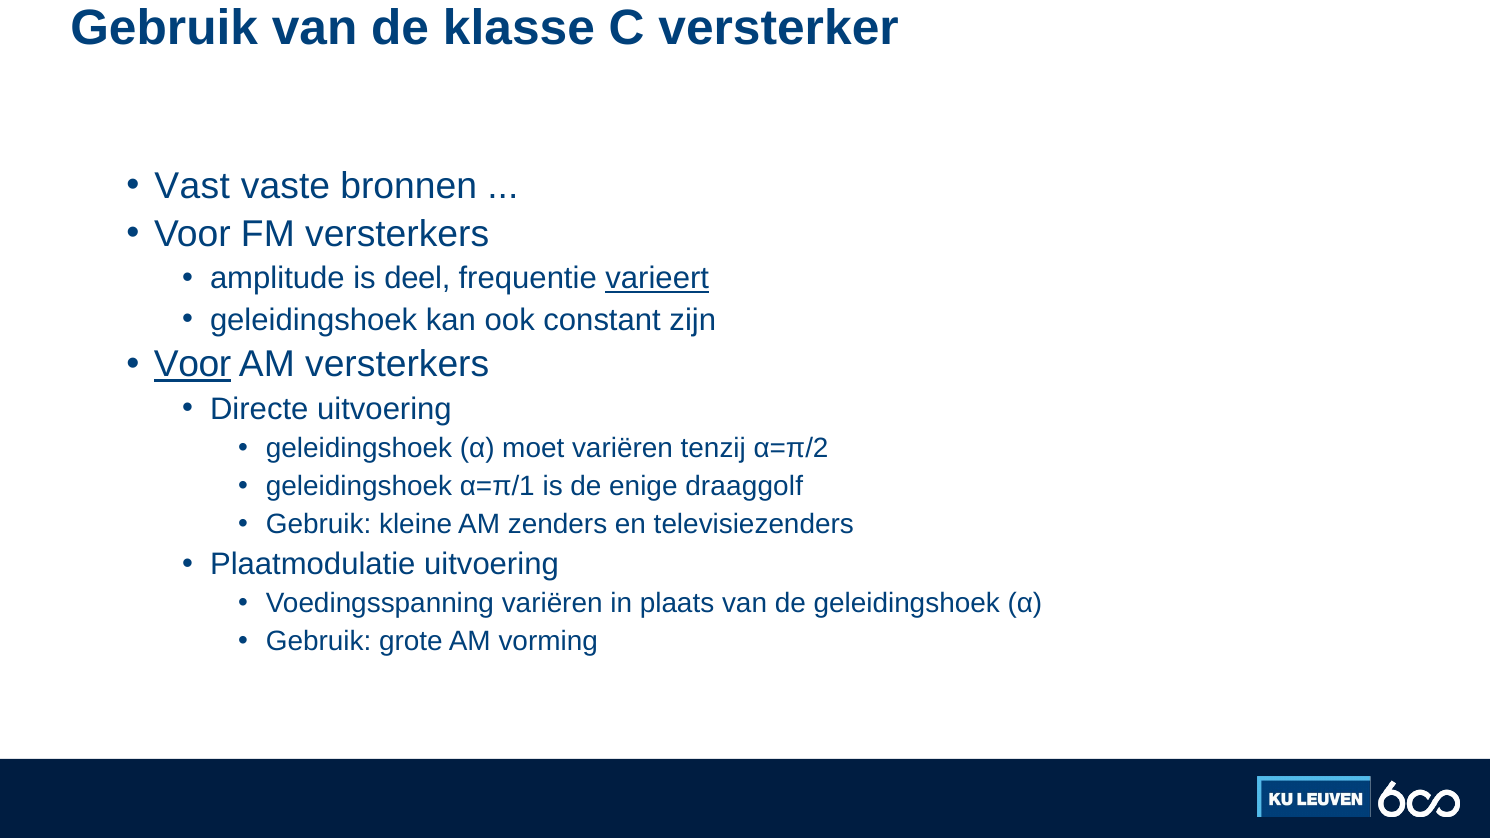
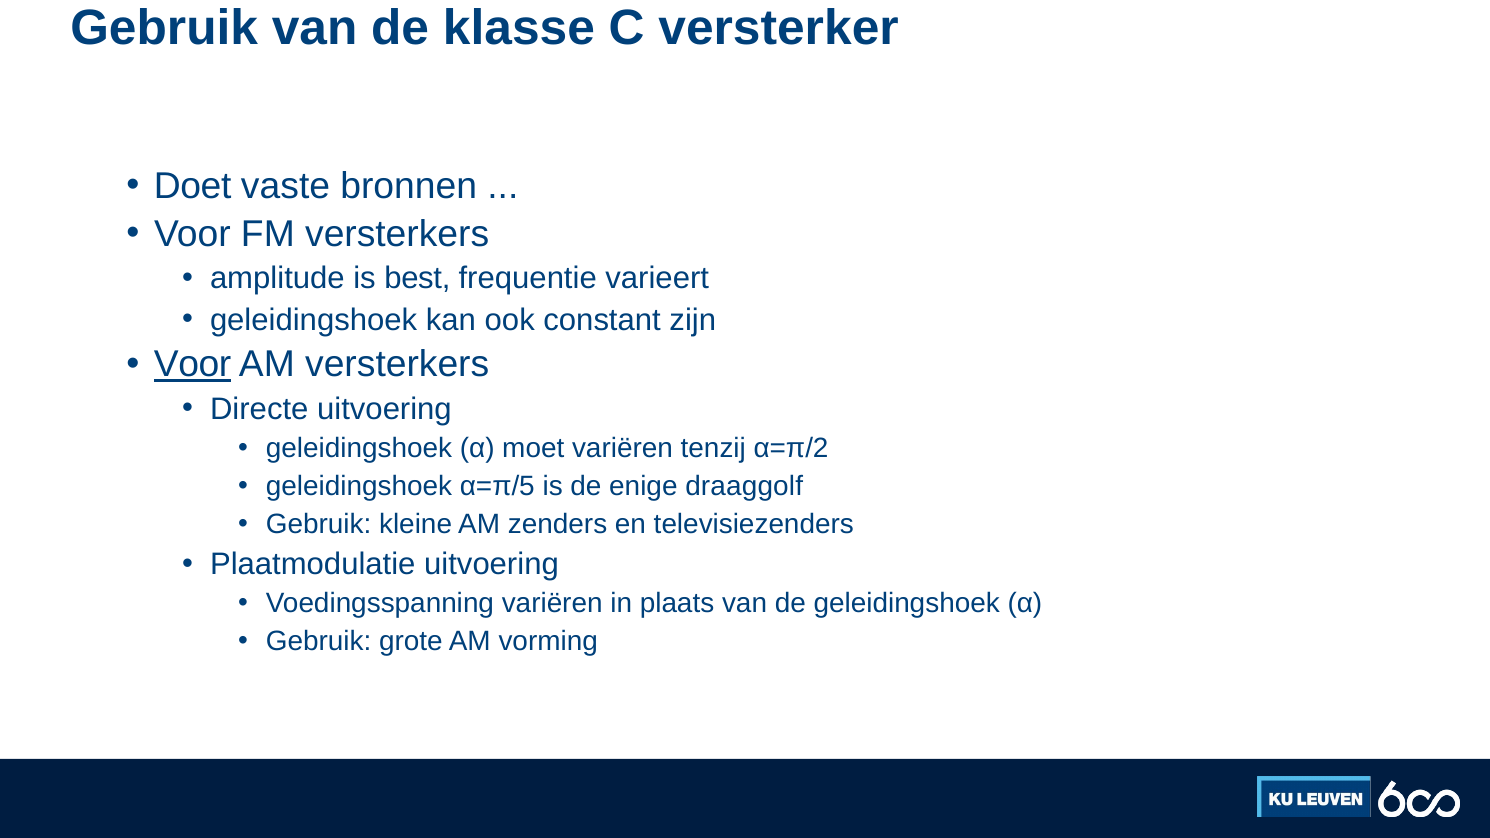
Vast: Vast -> Doet
deel: deel -> best
varieert underline: present -> none
α=π/1: α=π/1 -> α=π/5
